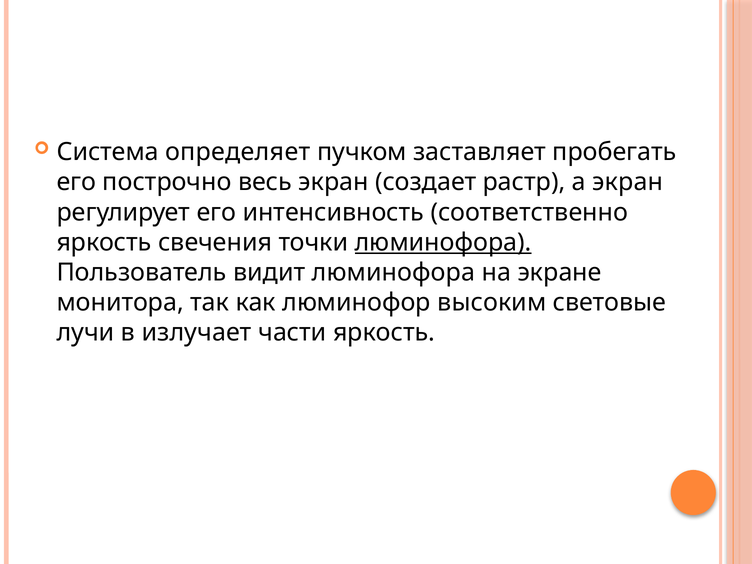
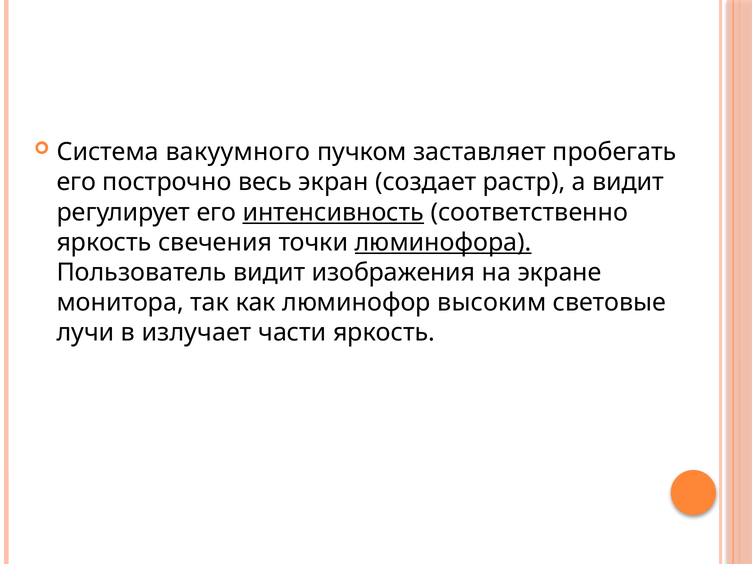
определяет: определяет -> вакуумного
а экран: экран -> видит
интенсивность underline: none -> present
видит люминофора: люминофора -> изображения
